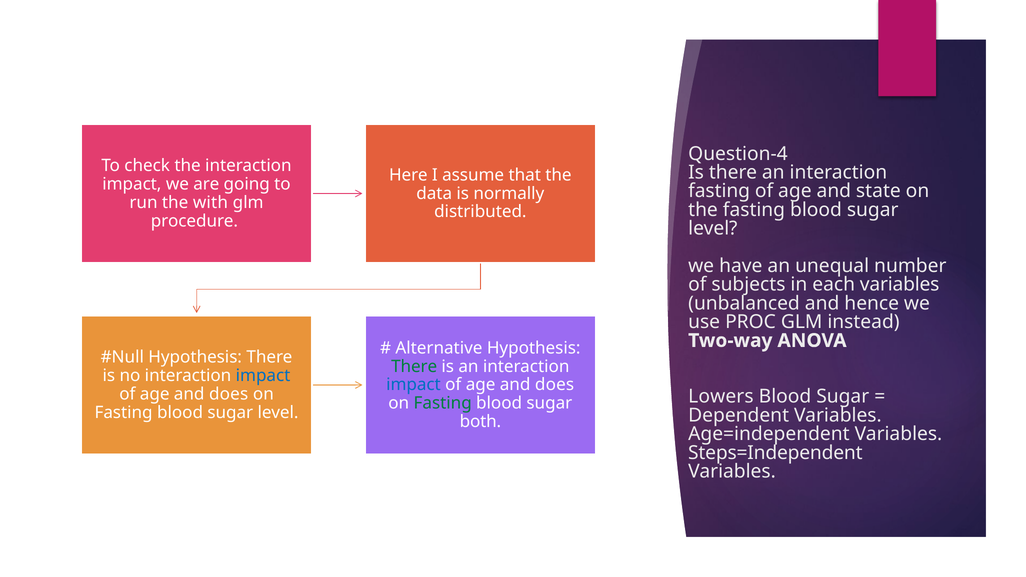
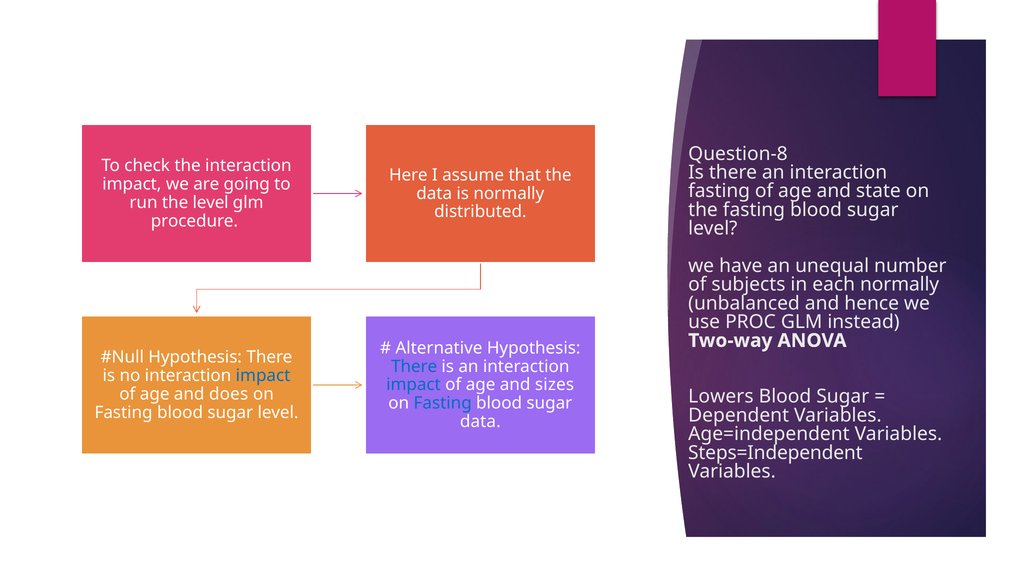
Question-4: Question-4 -> Question-8
the with: with -> level
each variables: variables -> normally
There at (414, 366) colour: green -> blue
does at (555, 385): does -> sizes
Fasting at (443, 403) colour: green -> blue
both at (480, 422): both -> data
